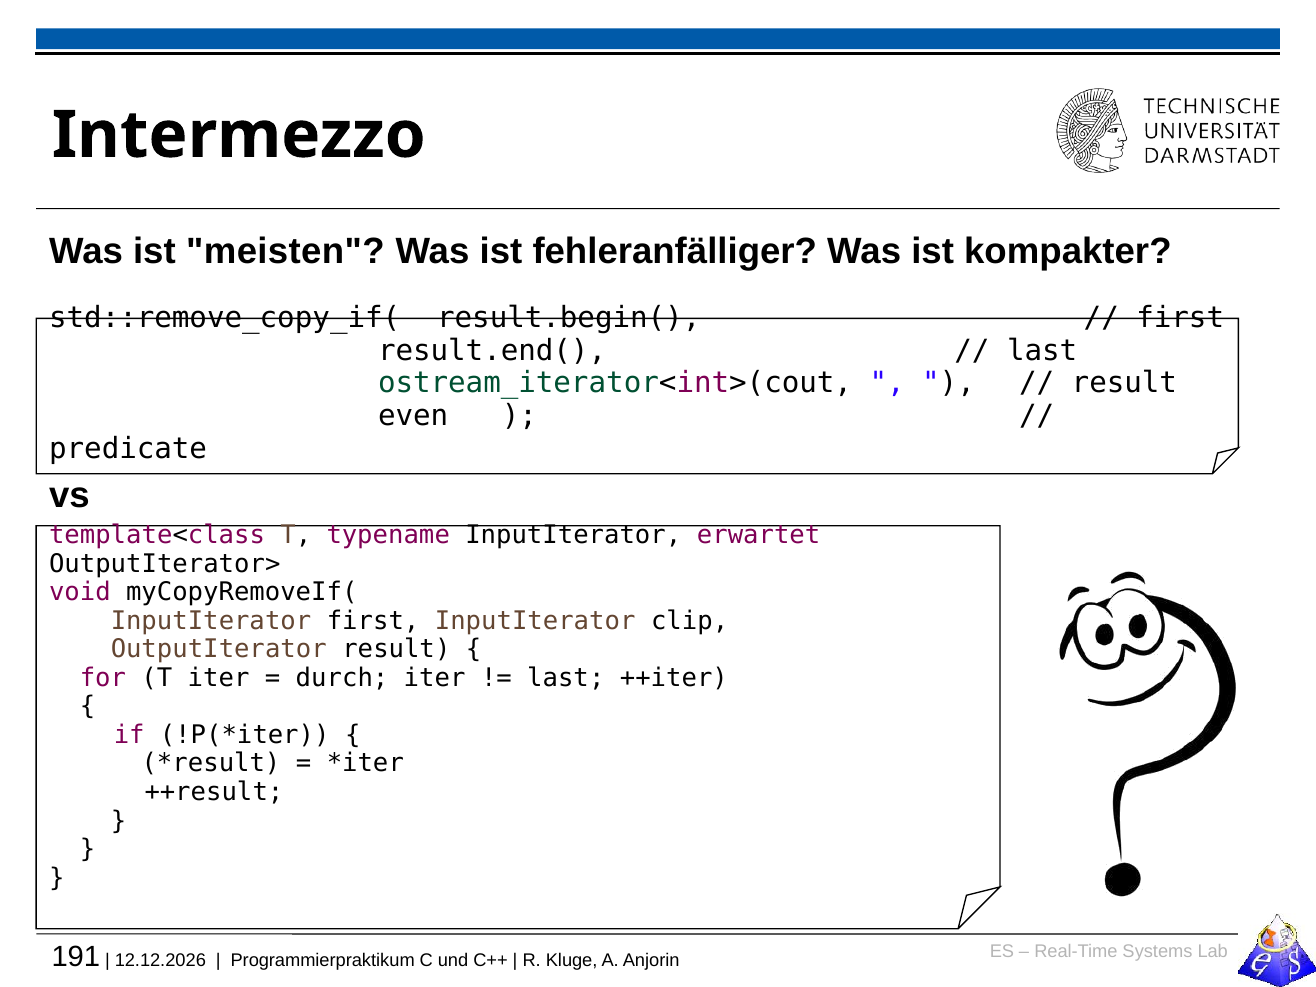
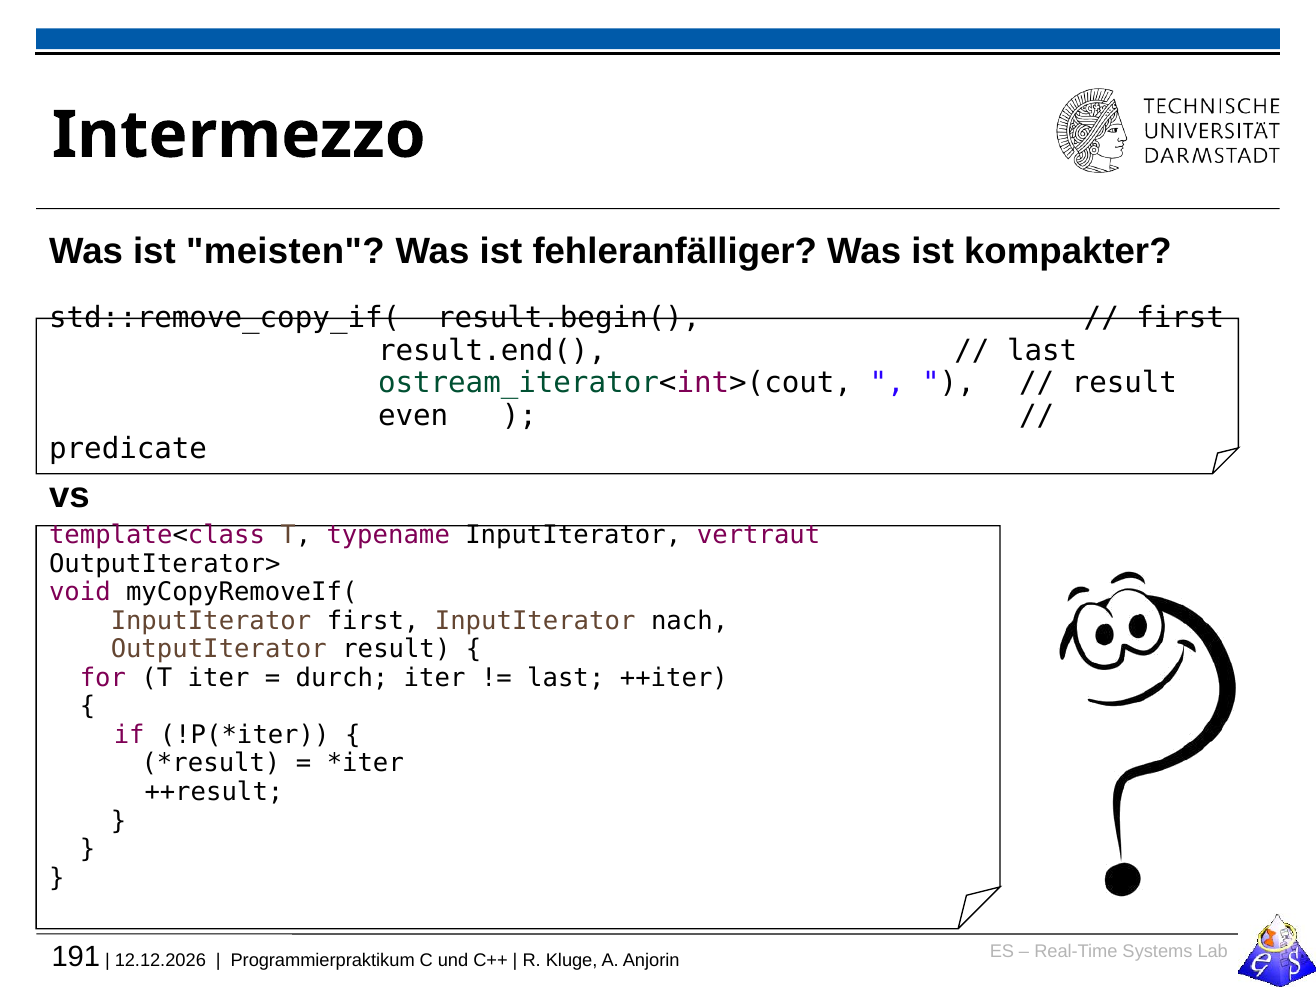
erwartet: erwartet -> vertraut
clip: clip -> nach
